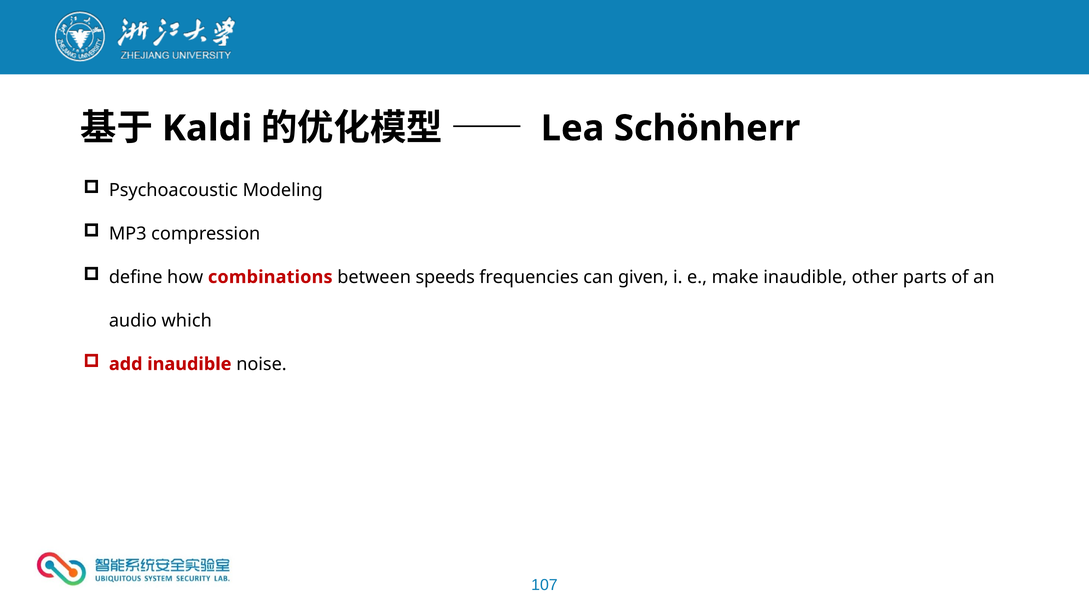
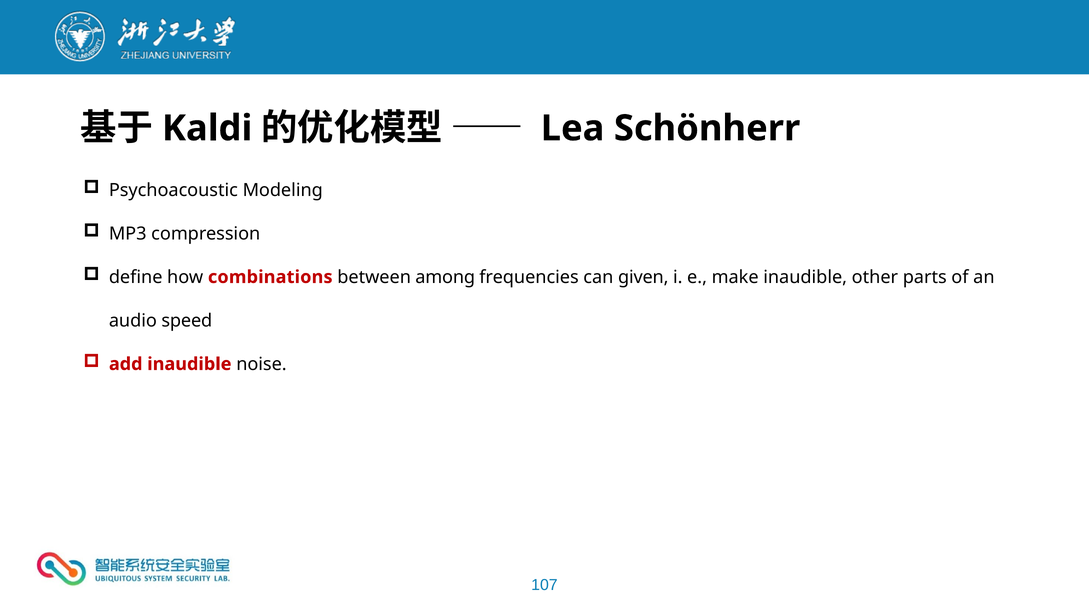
speeds: speeds -> among
which: which -> speed
